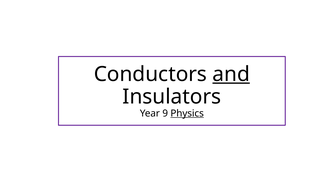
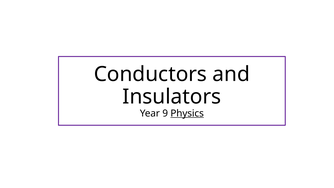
and underline: present -> none
